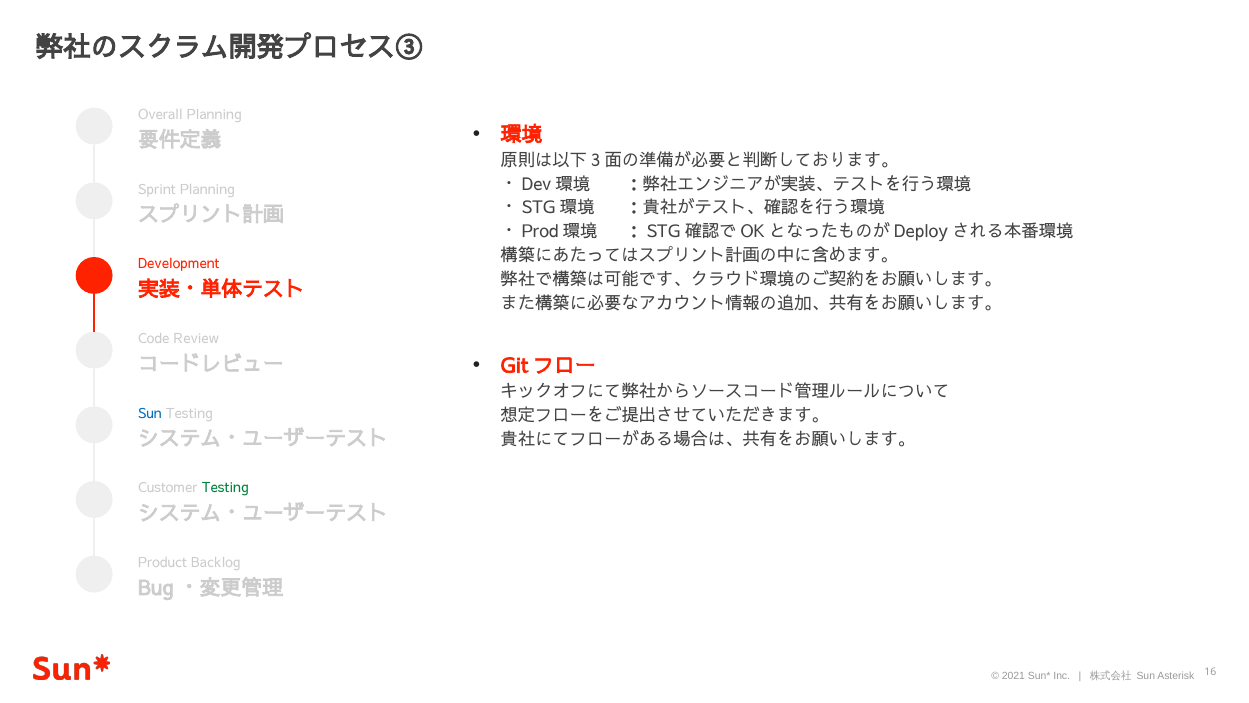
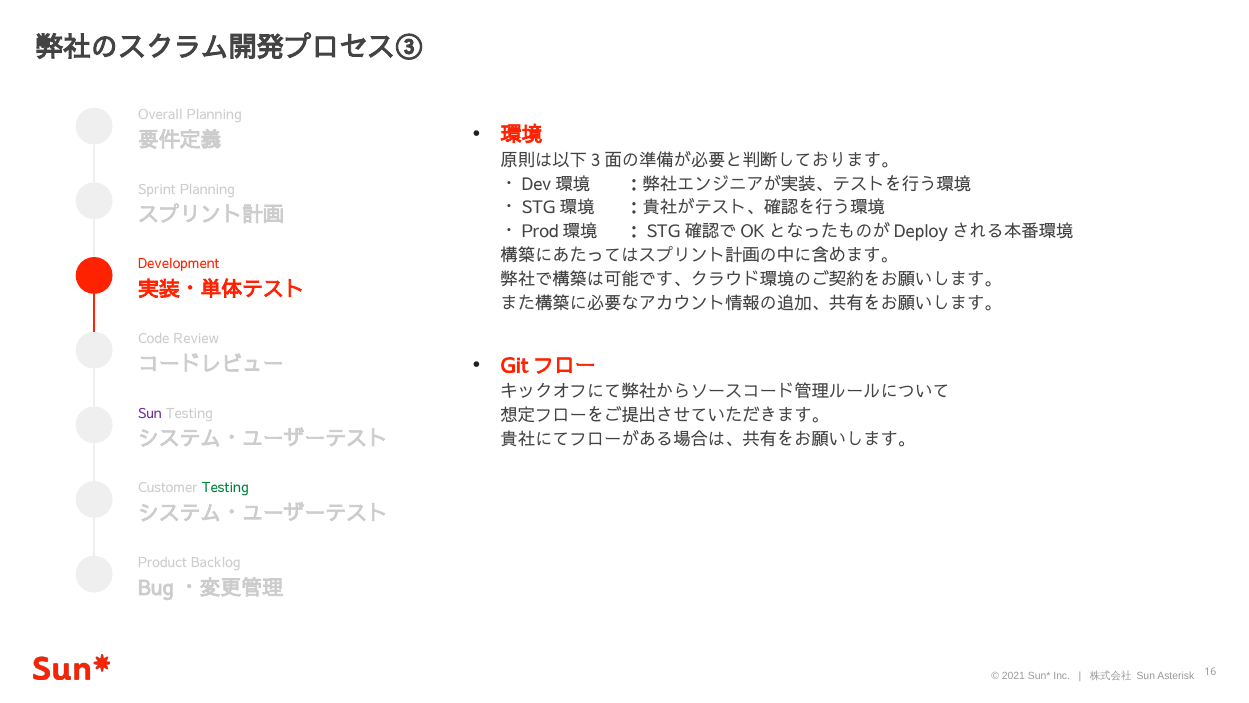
Sun at (150, 413) colour: blue -> purple
